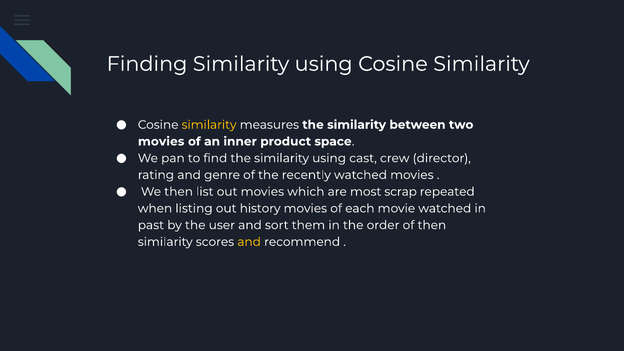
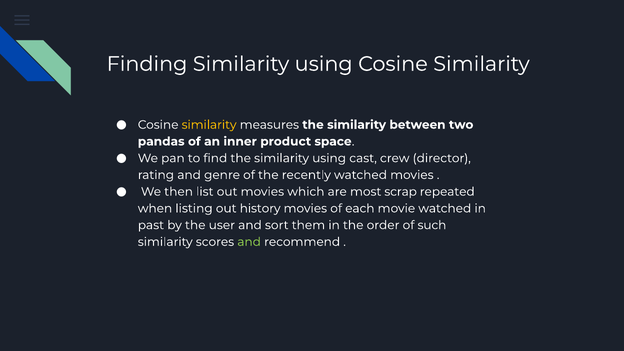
movies at (161, 141): movies -> pandas
of then: then -> such
and at (249, 242) colour: yellow -> light green
